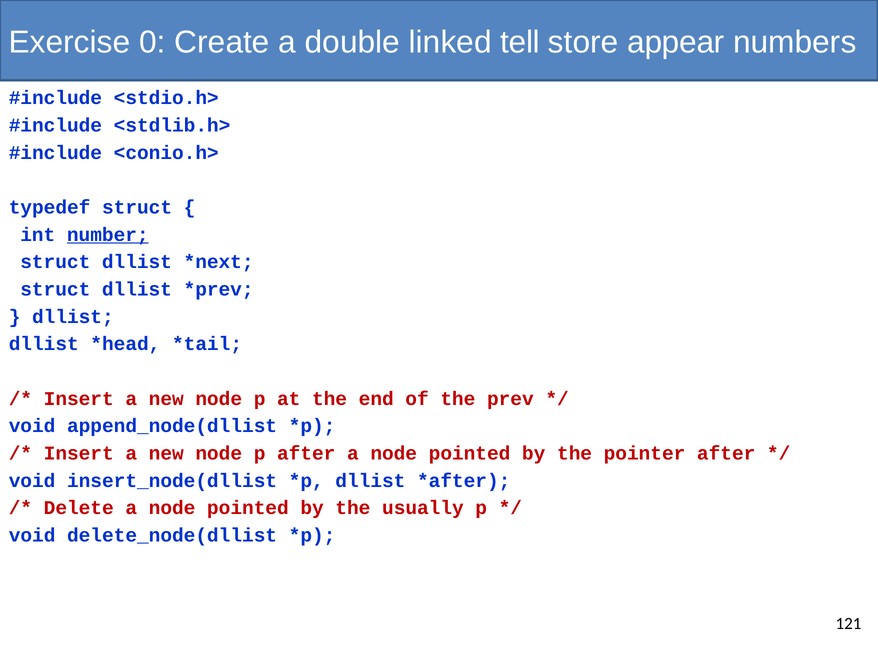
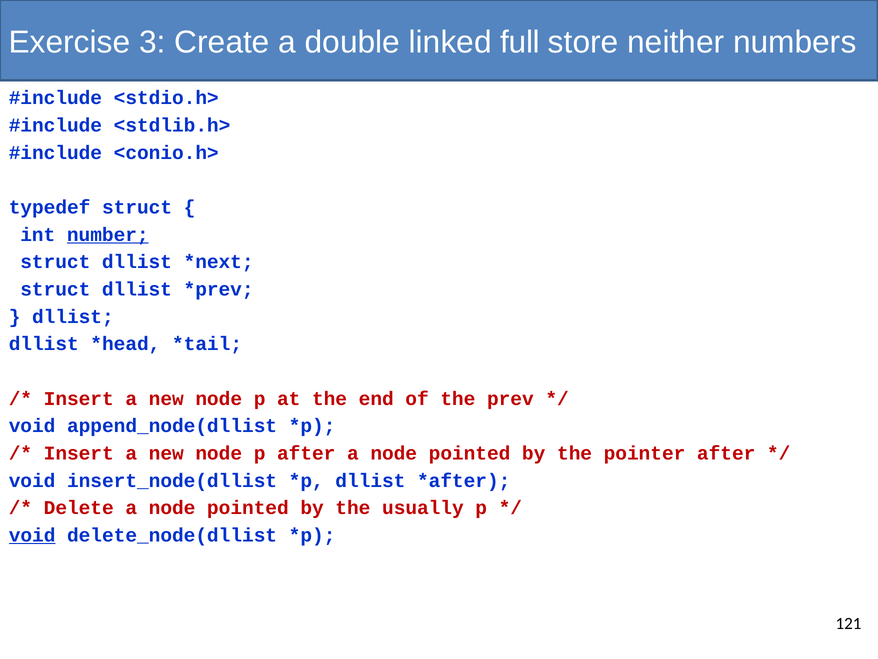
0: 0 -> 3
tell: tell -> full
appear: appear -> neither
void at (32, 535) underline: none -> present
